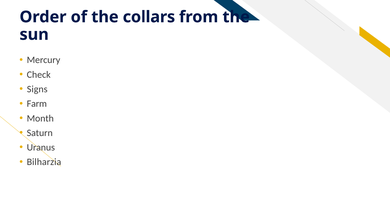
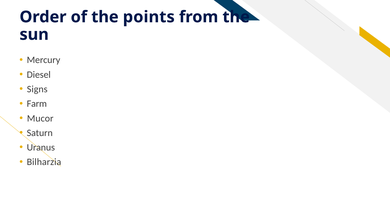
collars: collars -> points
Check: Check -> Diesel
Month: Month -> Mucor
